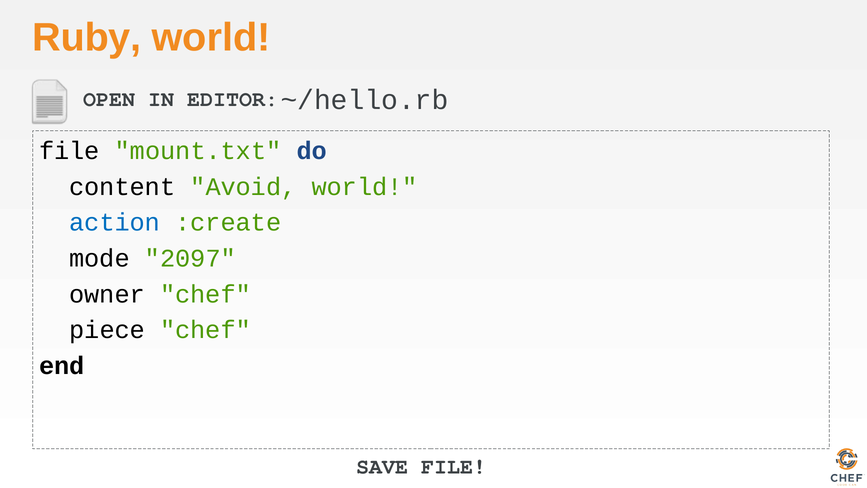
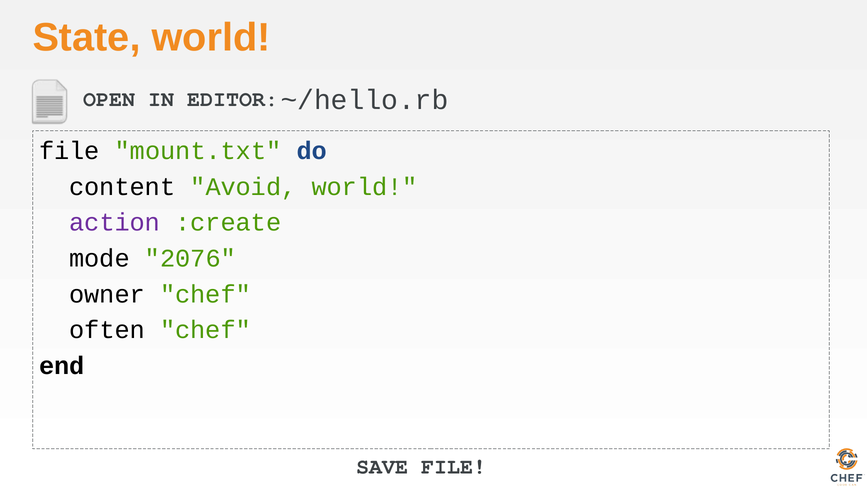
Ruby: Ruby -> State
action colour: blue -> purple
2097: 2097 -> 2076
piece: piece -> often
